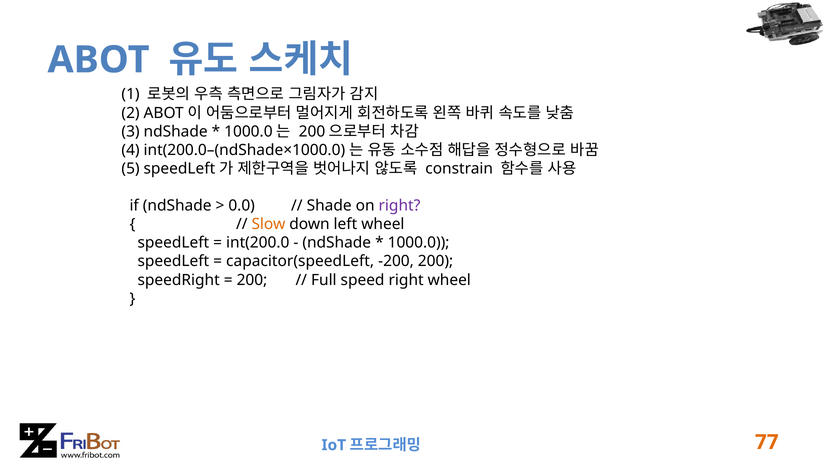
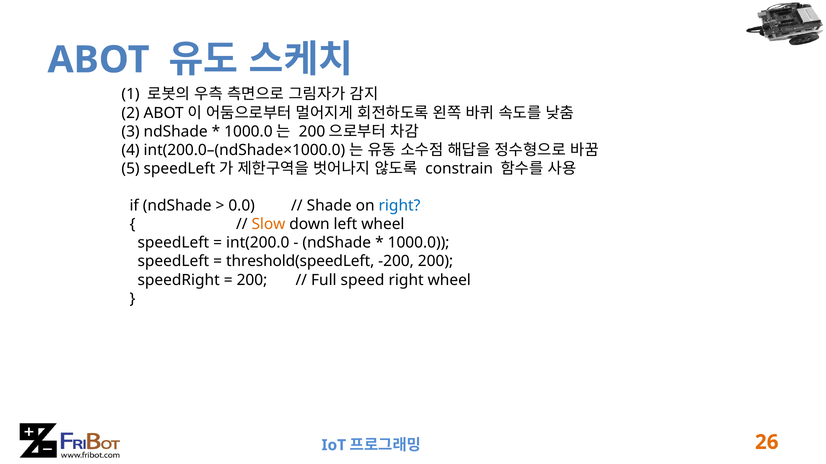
right at (399, 206) colour: purple -> blue
capacitor(speedLeft: capacitor(speedLeft -> threshold(speedLeft
77: 77 -> 26
